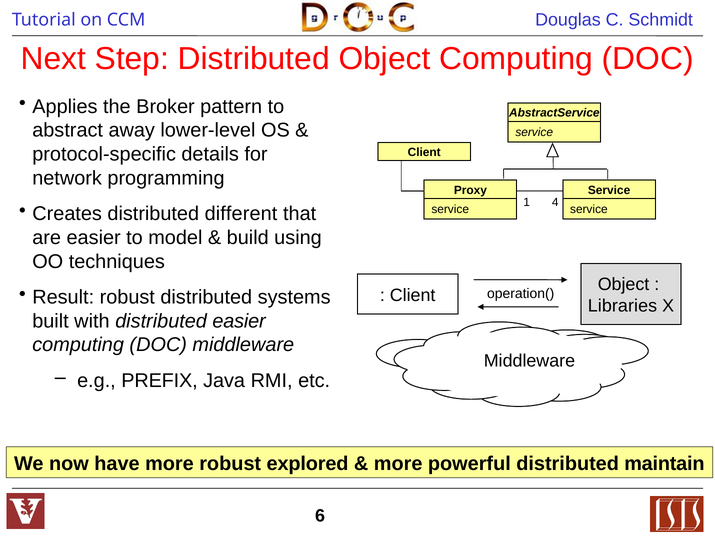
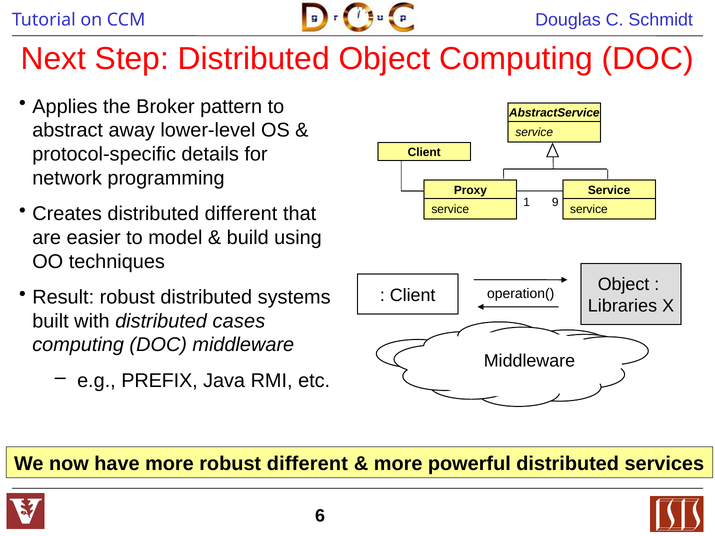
4: 4 -> 9
distributed easier: easier -> cases
robust explored: explored -> different
maintain: maintain -> services
